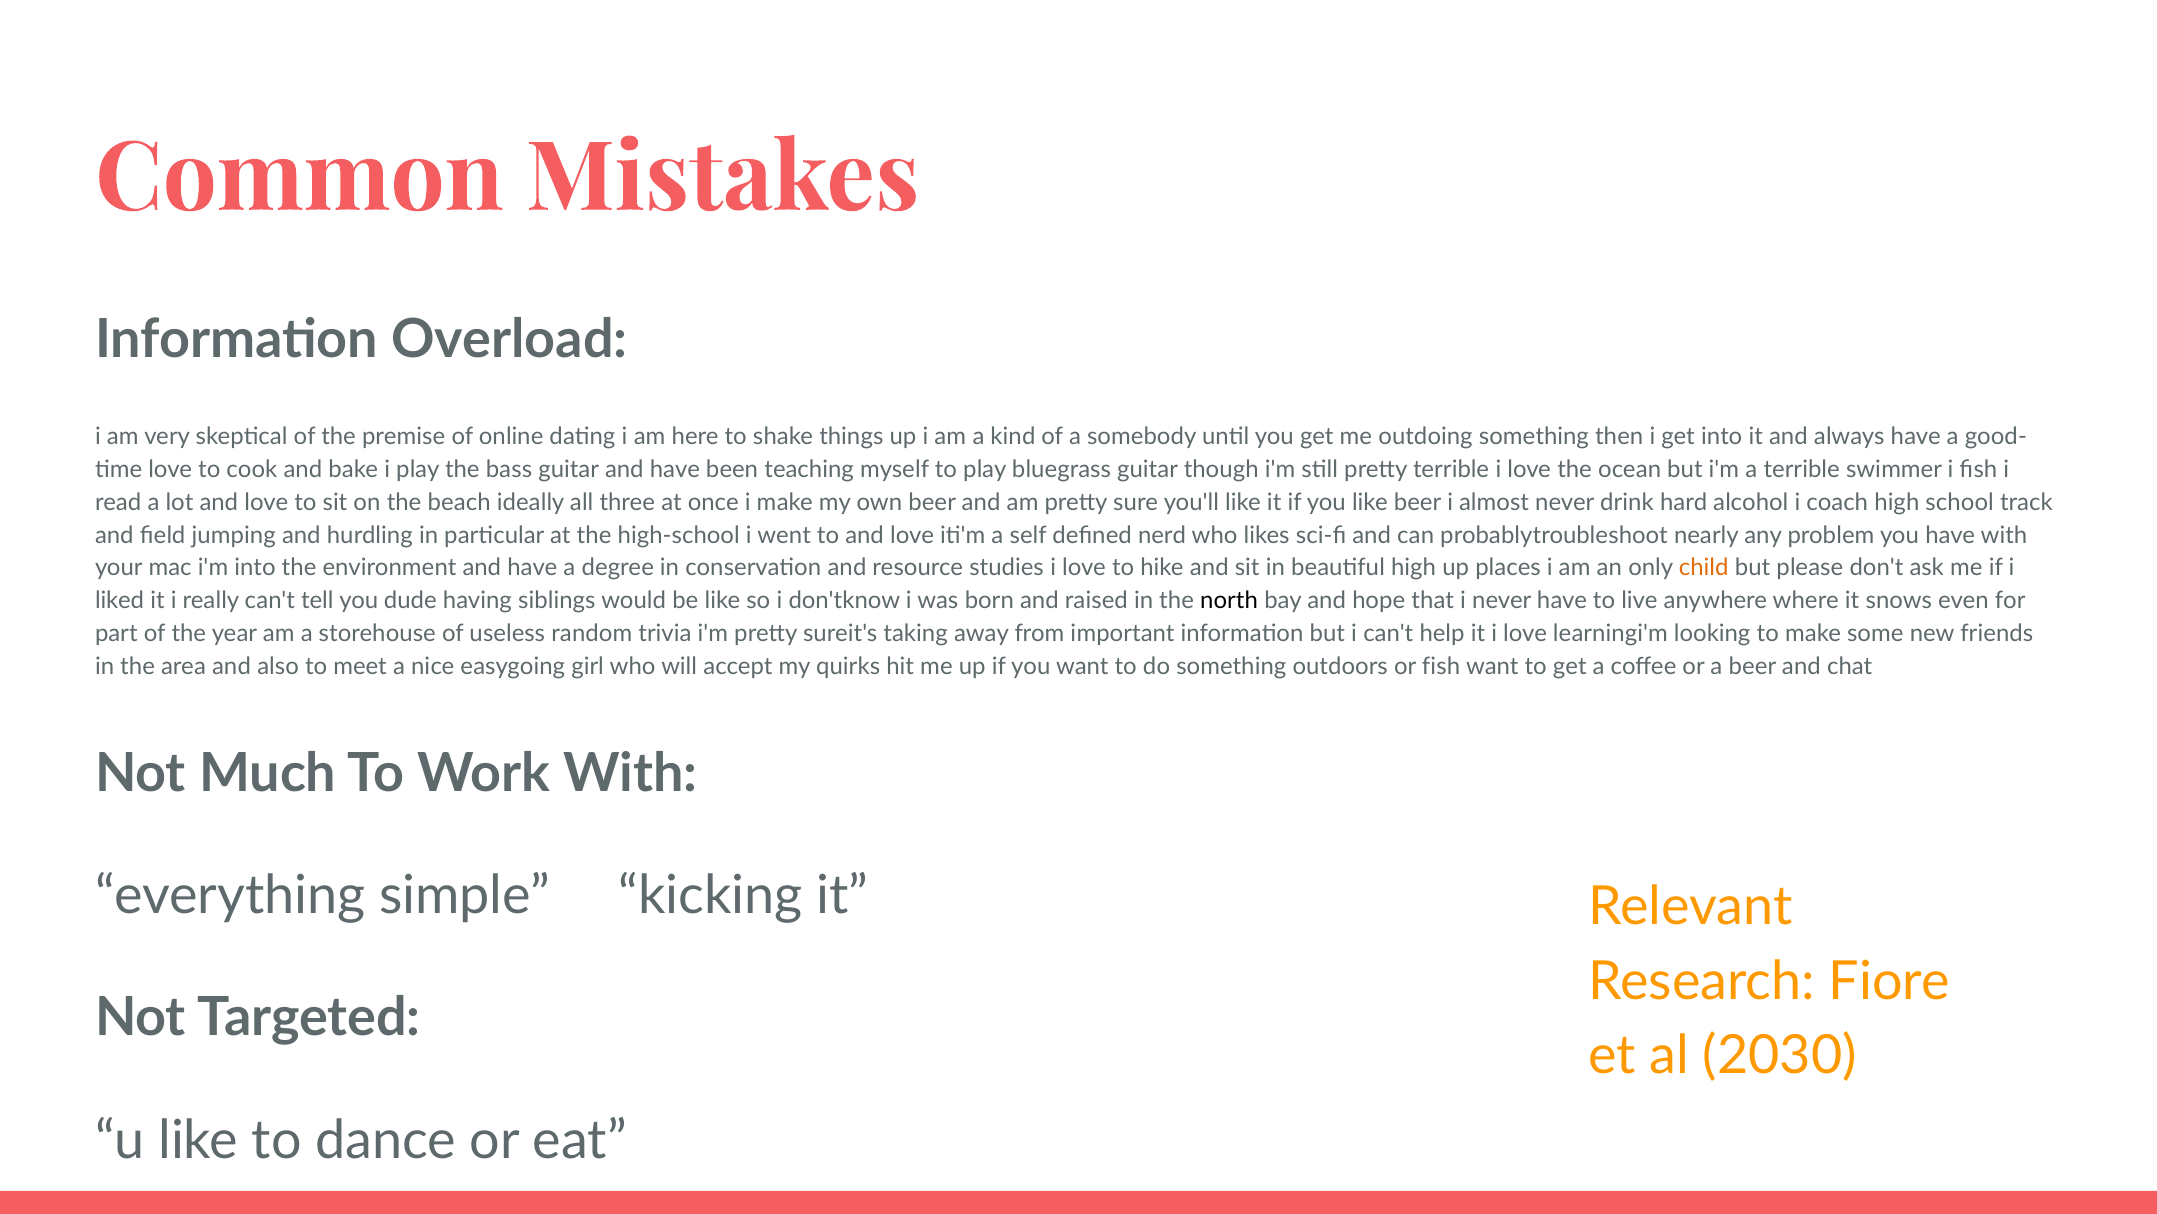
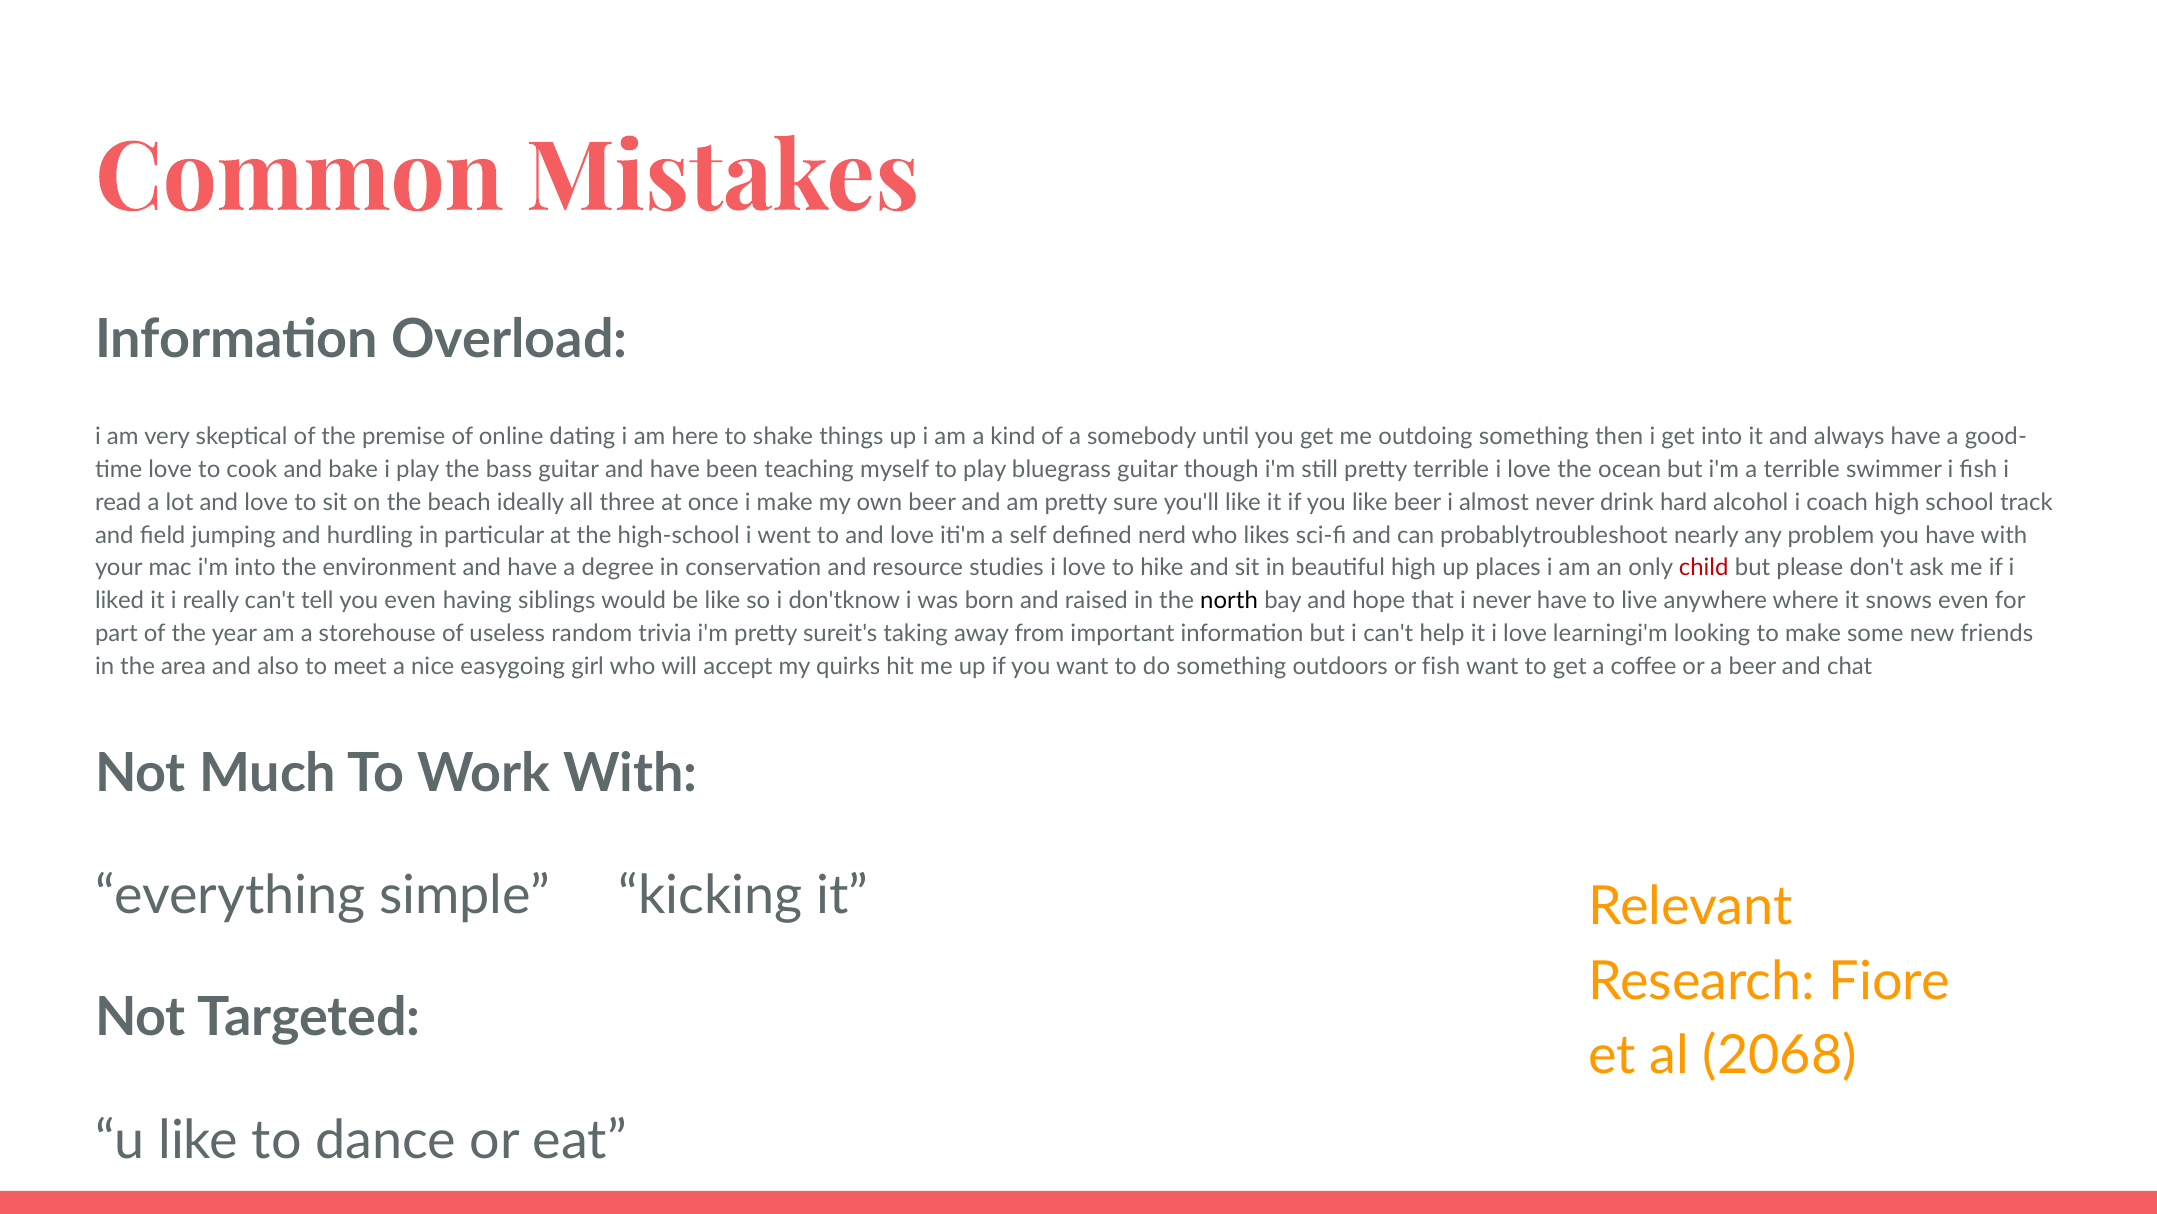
child colour: orange -> red
you dude: dude -> even
2030: 2030 -> 2068
